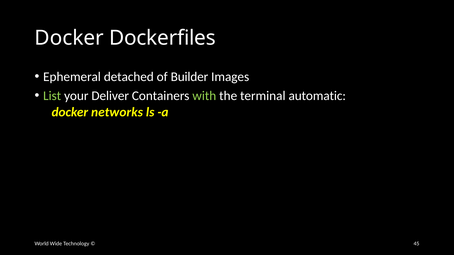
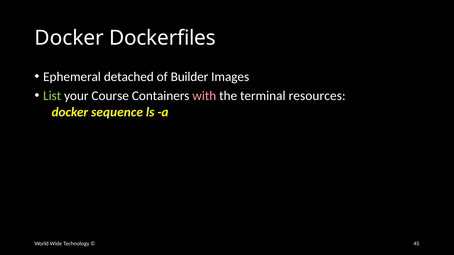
Deliver: Deliver -> Course
with colour: light green -> pink
automatic: automatic -> resources
networks: networks -> sequence
